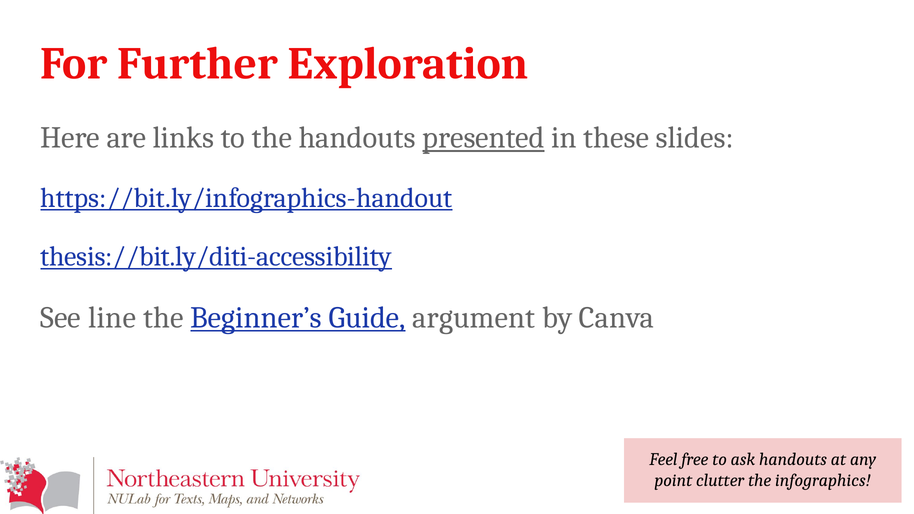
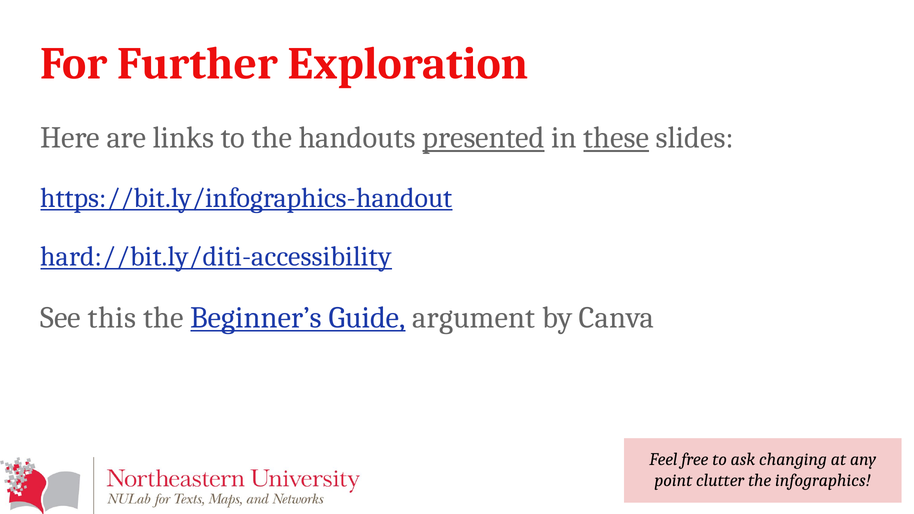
these underline: none -> present
thesis://bit.ly/diti-accessibility: thesis://bit.ly/diti-accessibility -> hard://bit.ly/diti-accessibility
line: line -> this
ask handouts: handouts -> changing
